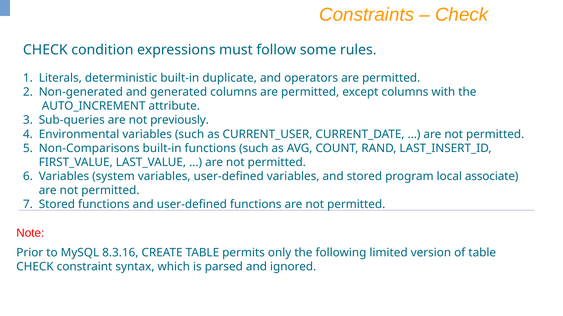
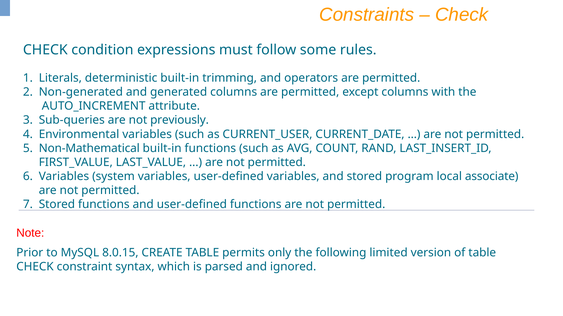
duplicate: duplicate -> trimming
Non-Comparisons: Non-Comparisons -> Non-Mathematical
8.3.16: 8.3.16 -> 8.0.15
